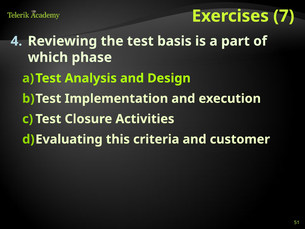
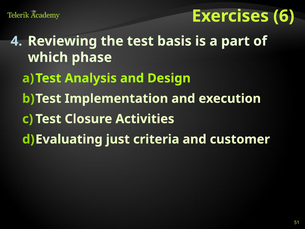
7: 7 -> 6
this: this -> just
